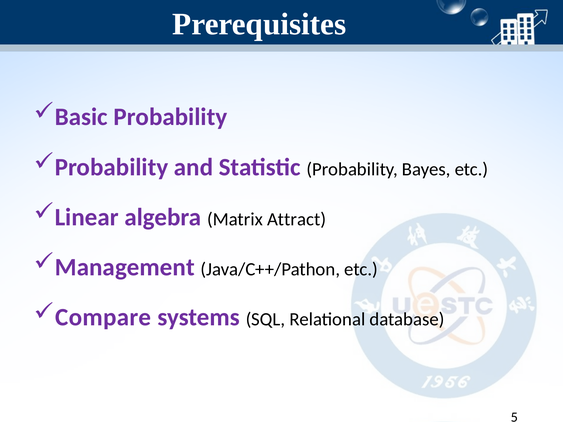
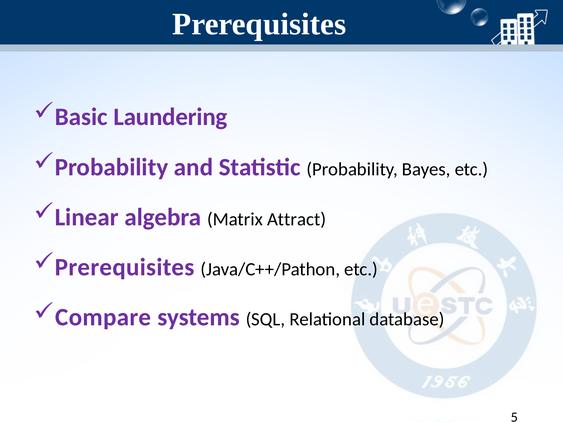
Basic Probability: Probability -> Laundering
Management at (125, 267): Management -> Prerequisites
